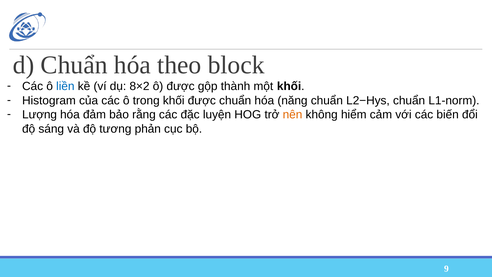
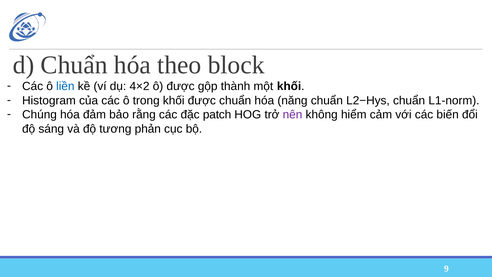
8×2: 8×2 -> 4×2
Lượng: Lượng -> Chúng
luyện: luyện -> patch
nên colour: orange -> purple
